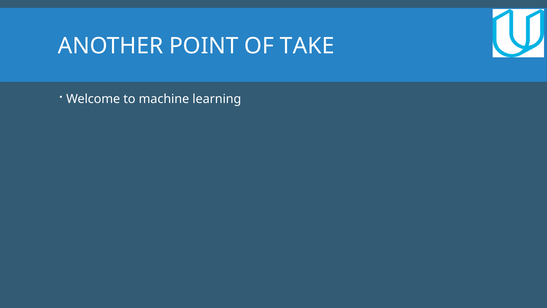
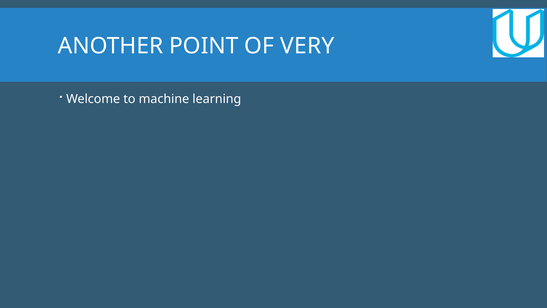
TAKE: TAKE -> VERY
